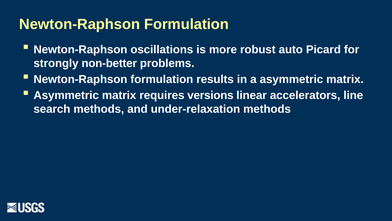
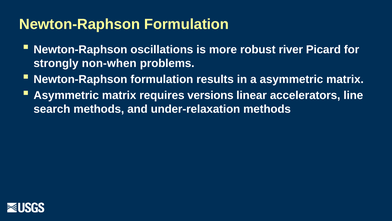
auto: auto -> river
non-better: non-better -> non-when
